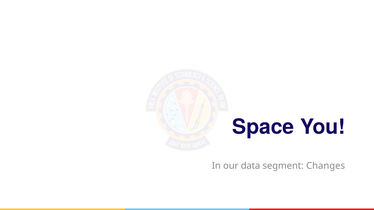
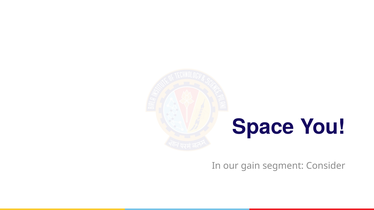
data: data -> gain
Changes: Changes -> Consider
